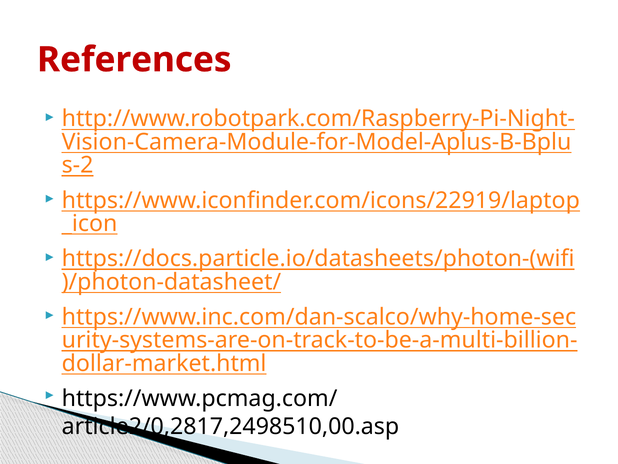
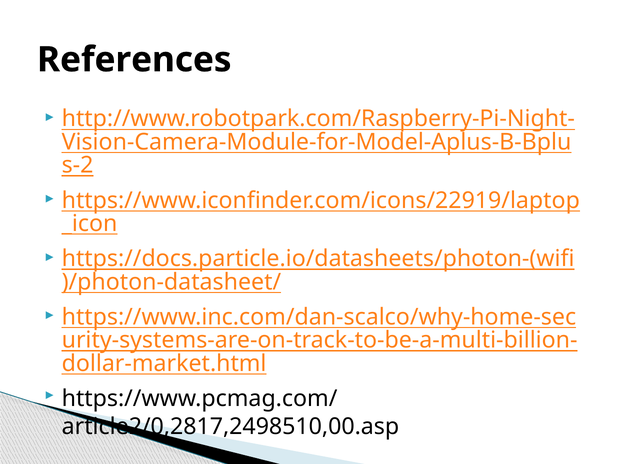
References colour: red -> black
